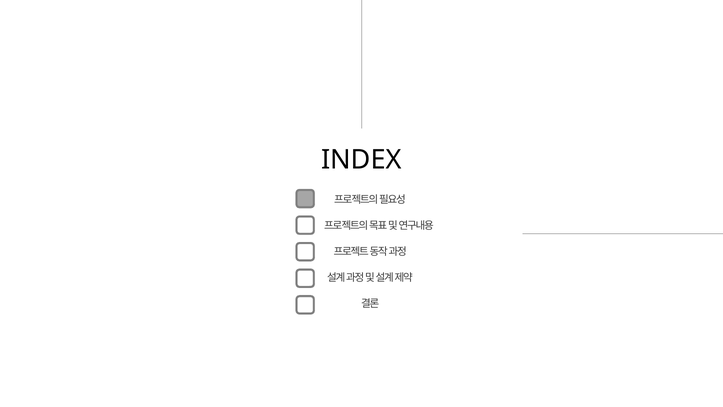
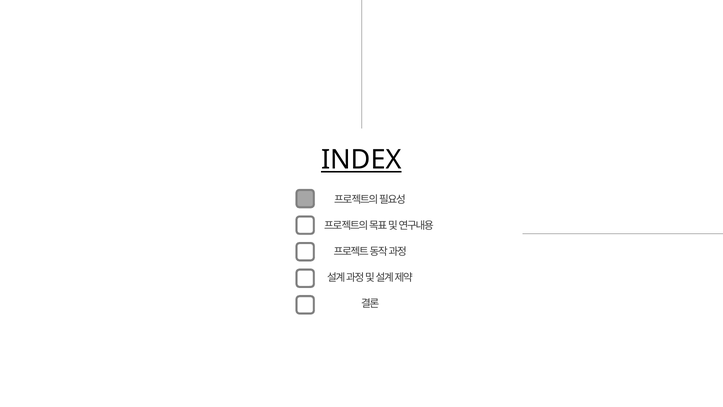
INDEX underline: none -> present
